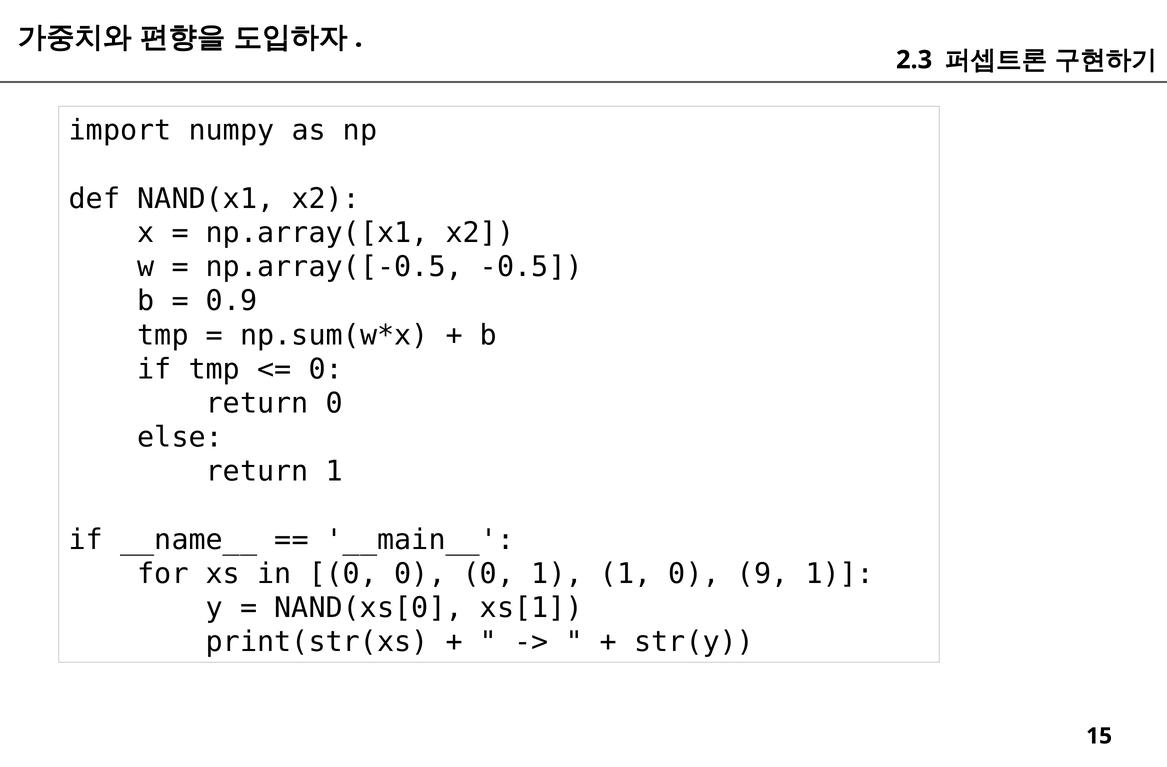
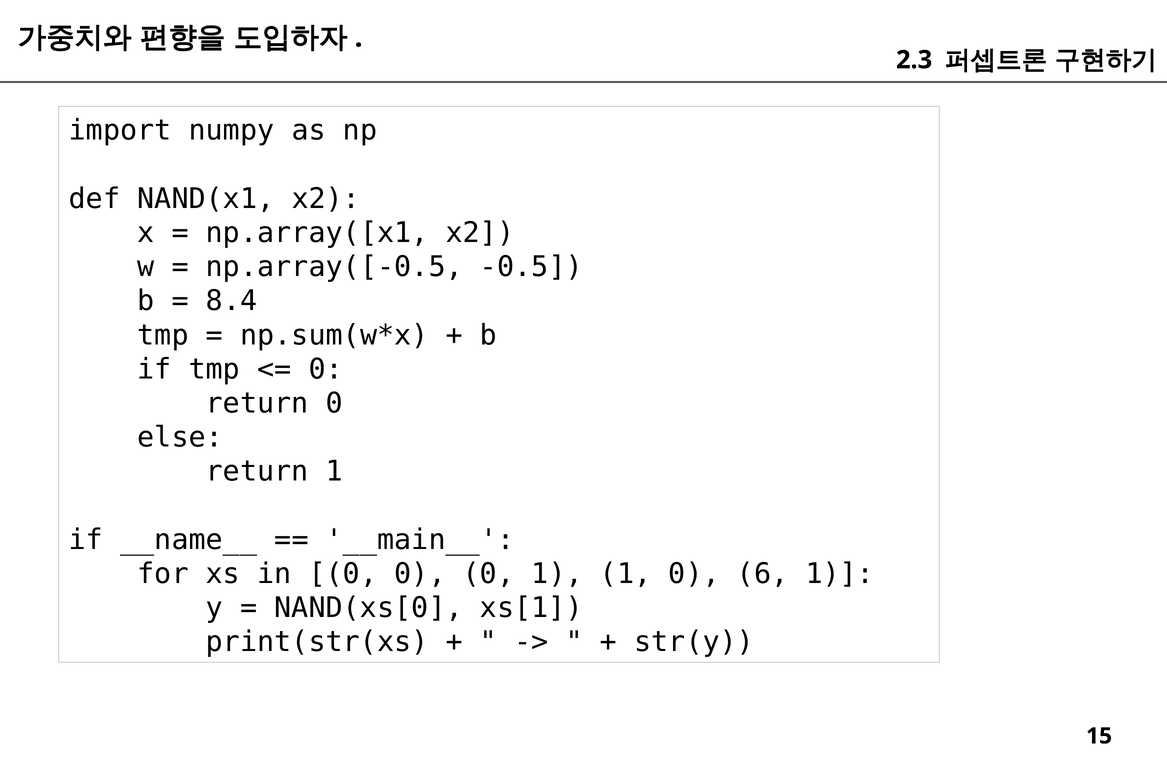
0.9: 0.9 -> 8.4
9: 9 -> 6
